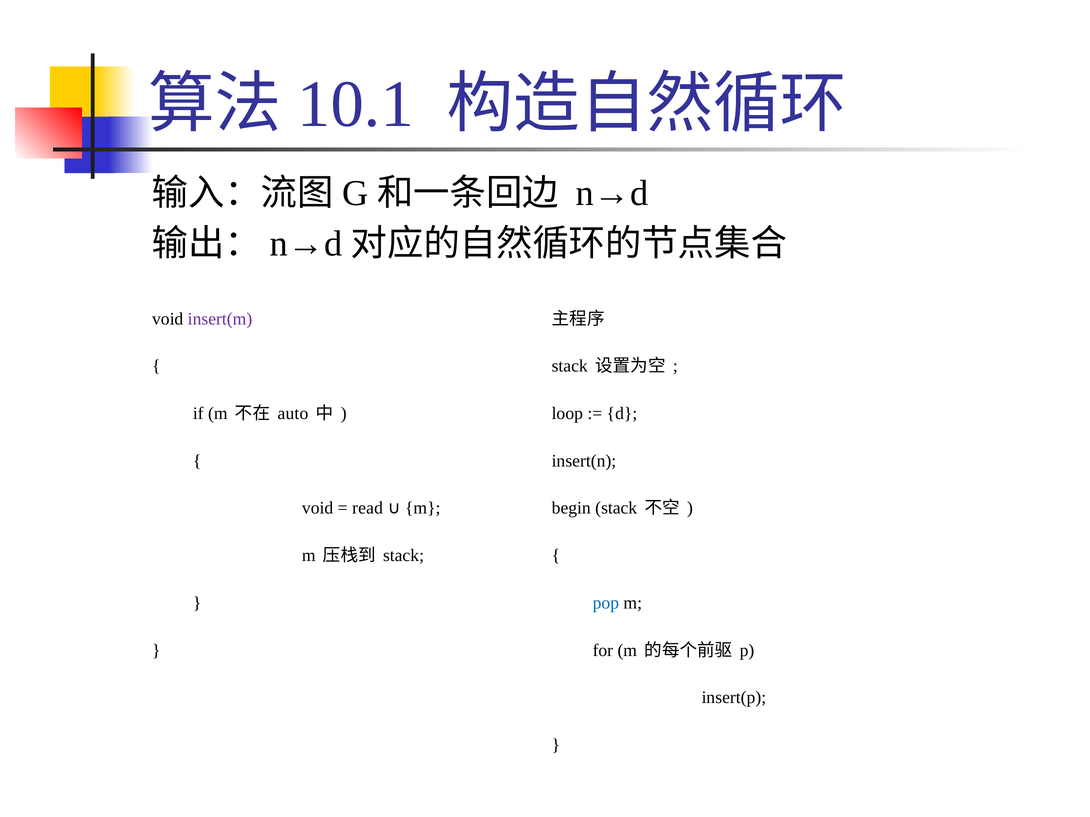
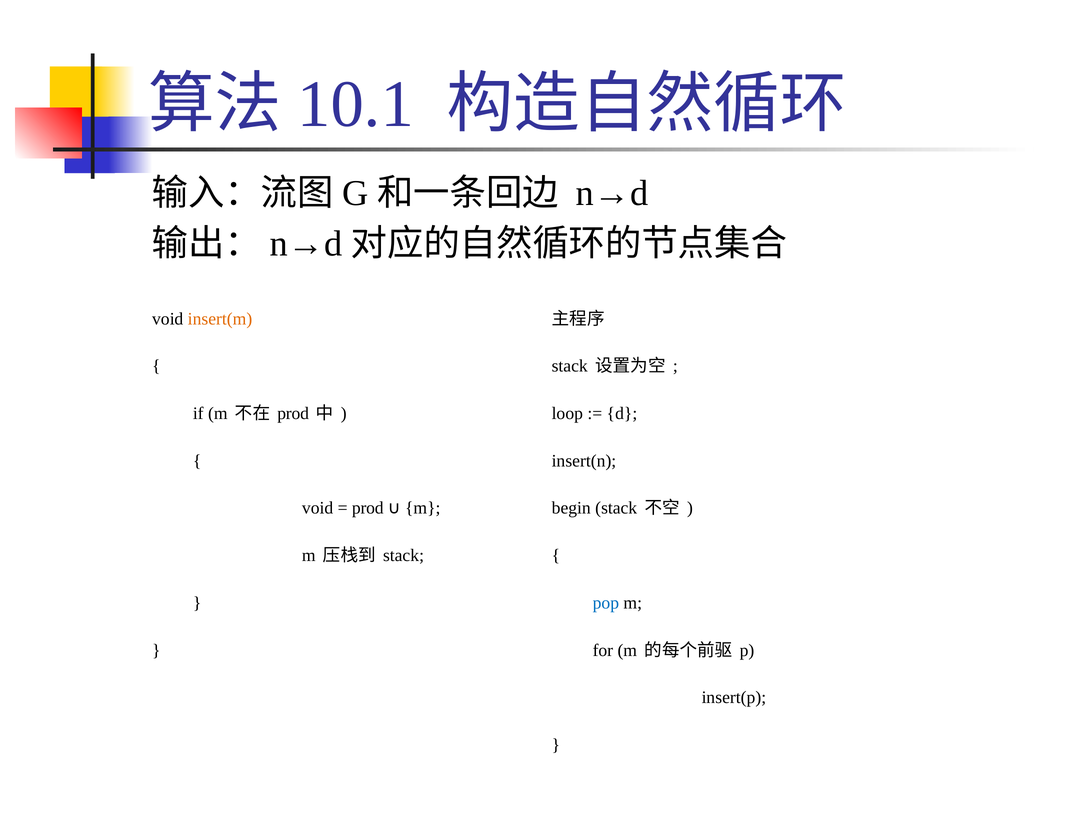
insert(m colour: purple -> orange
auto at (293, 414): auto -> prod
read at (368, 508): read -> prod
